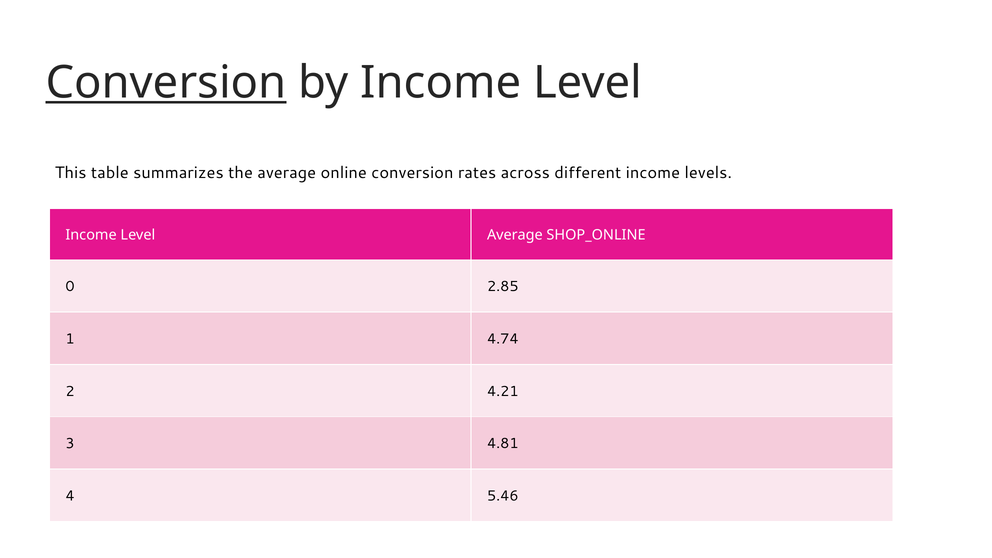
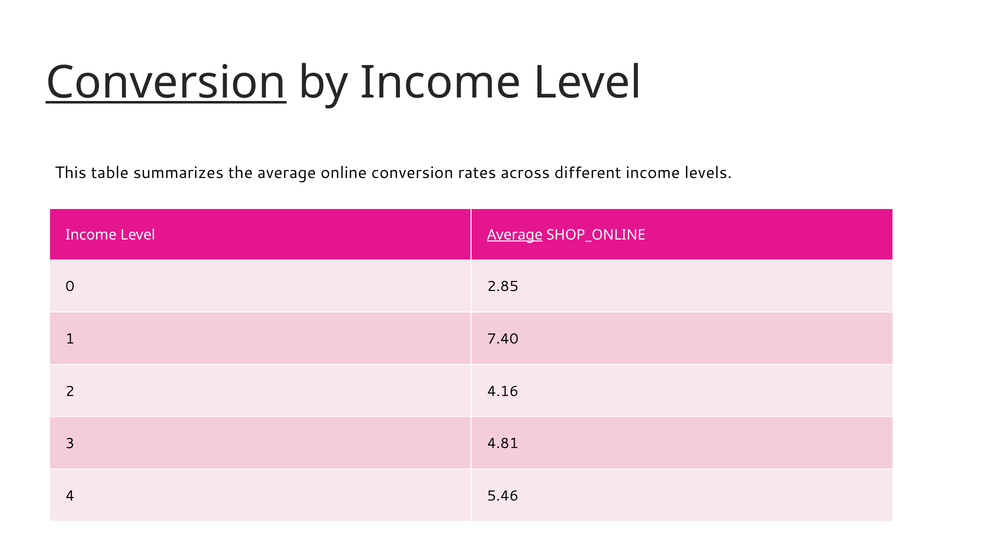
Average at (515, 235) underline: none -> present
4.74: 4.74 -> 7.40
4.21: 4.21 -> 4.16
